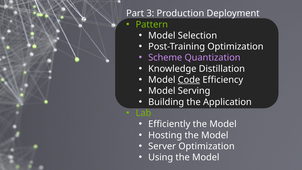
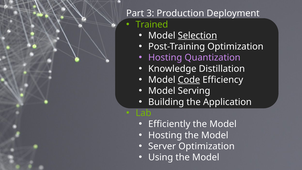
Pattern: Pattern -> Trained
Selection underline: none -> present
Scheme at (165, 58): Scheme -> Hosting
